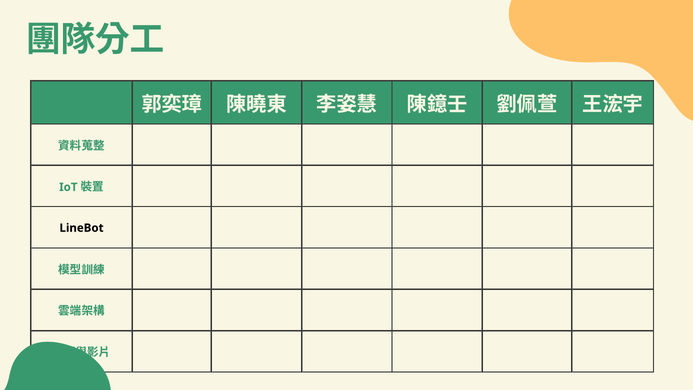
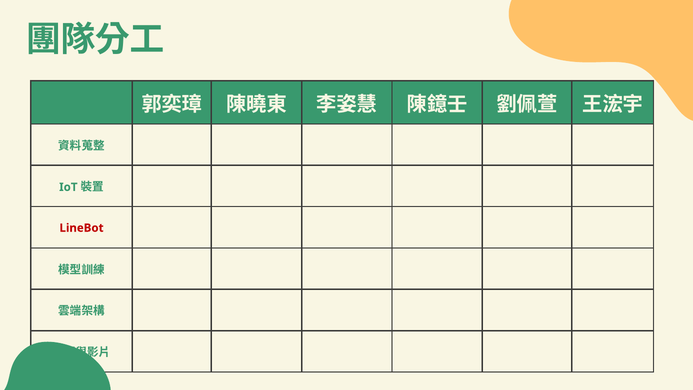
LineBot colour: black -> red
